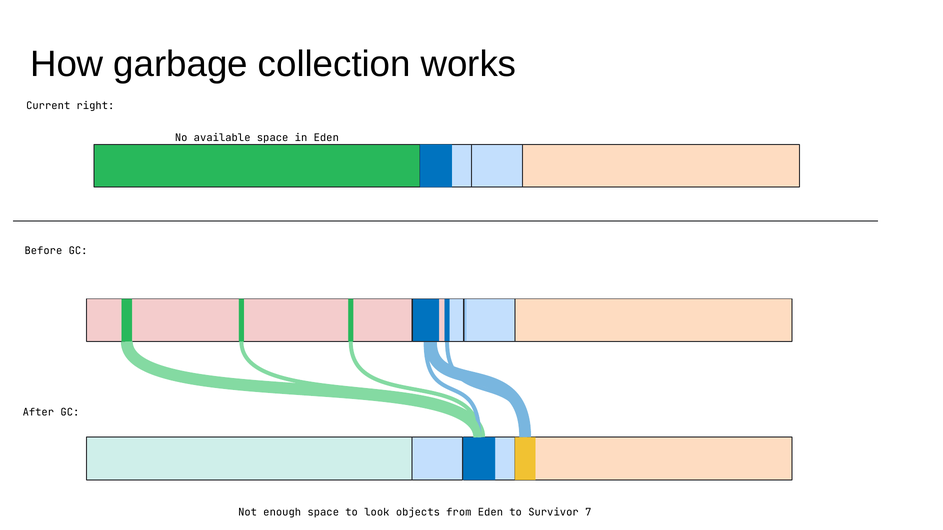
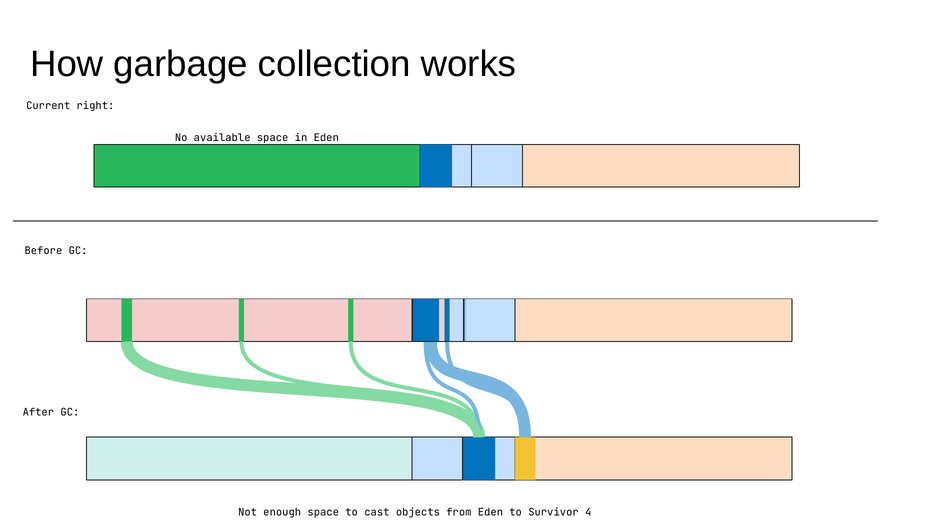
look: look -> cast
7: 7 -> 4
